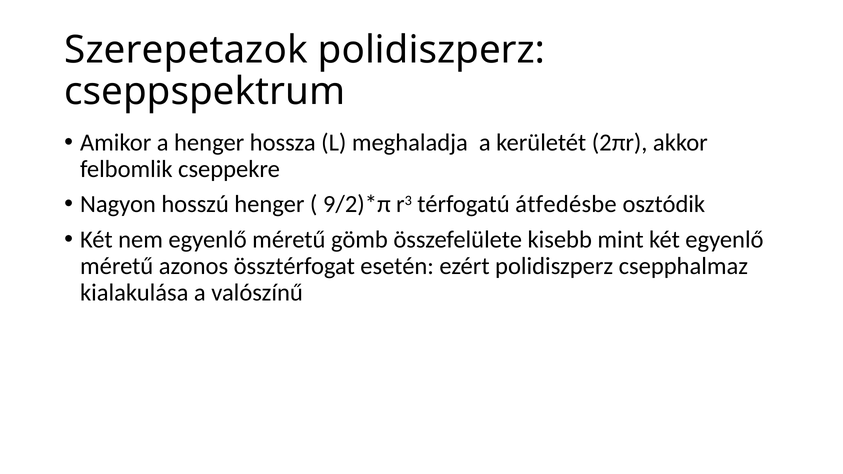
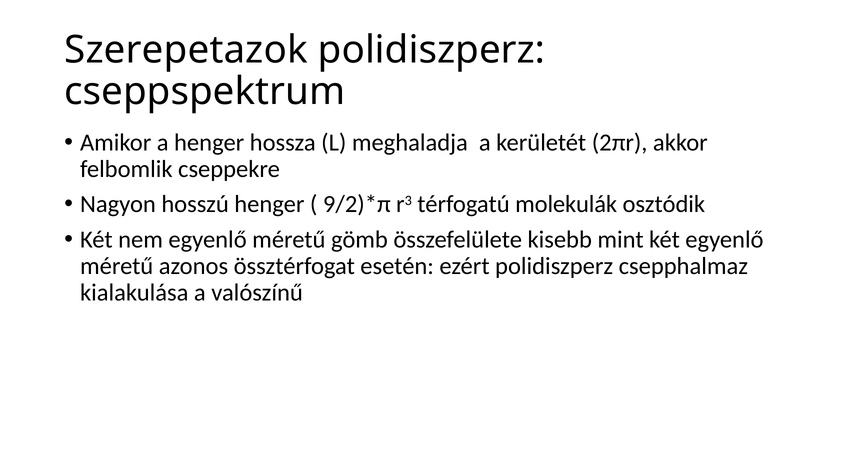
átfedésbe: átfedésbe -> molekulák
